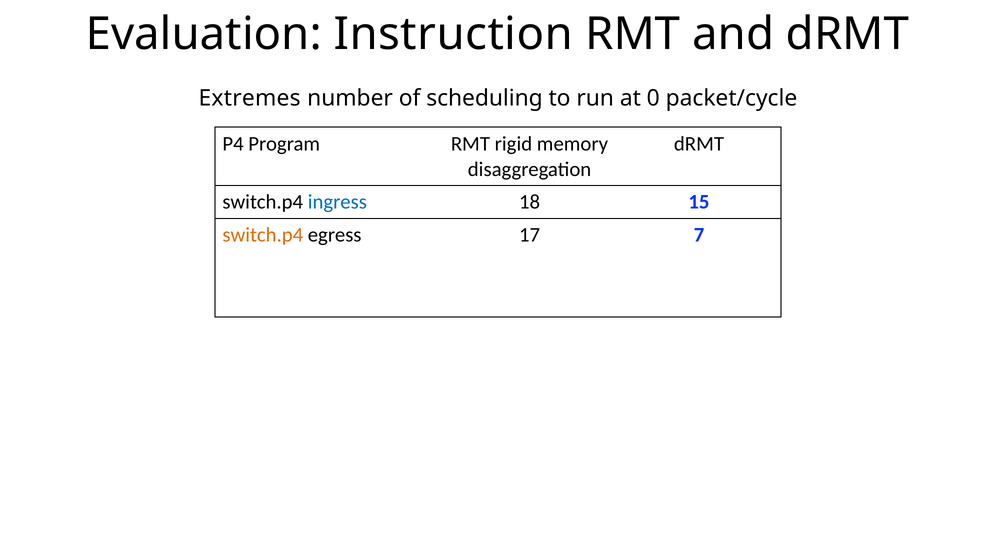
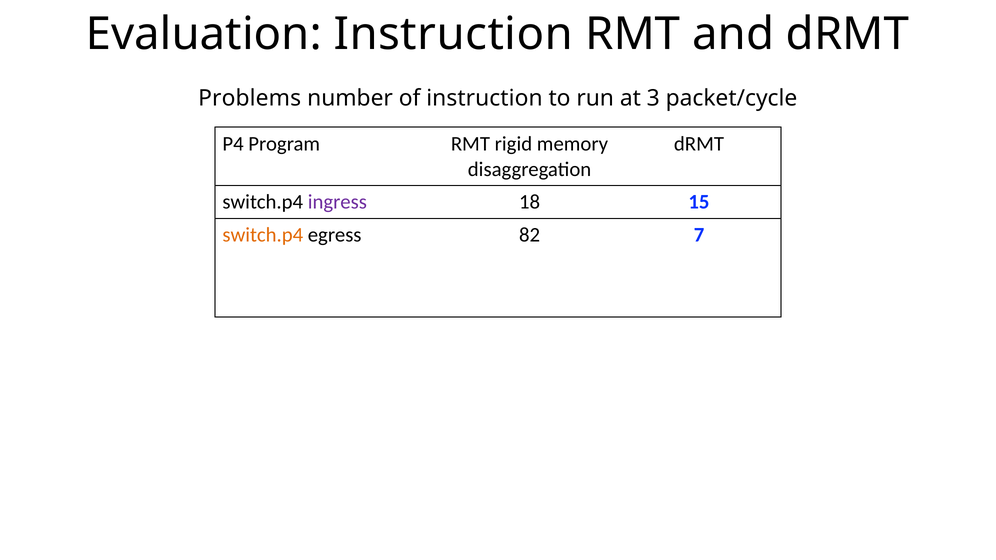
Extremes: Extremes -> Problems
of scheduling: scheduling -> instruction
0: 0 -> 3
ingress colour: blue -> purple
17: 17 -> 82
